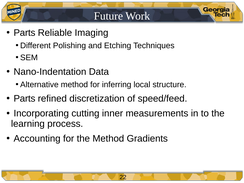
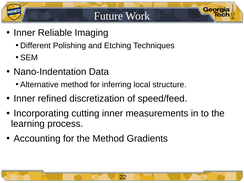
Parts at (24, 33): Parts -> Inner
Parts at (24, 99): Parts -> Inner
